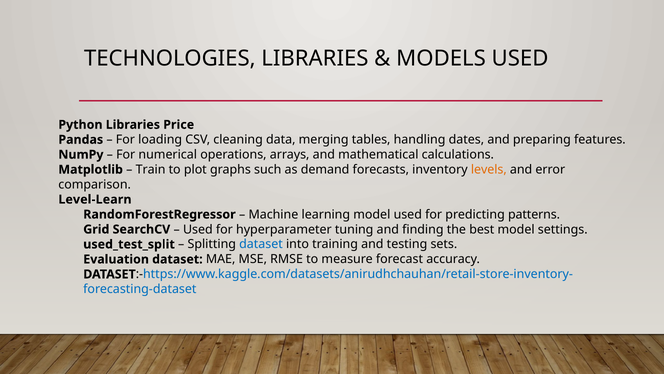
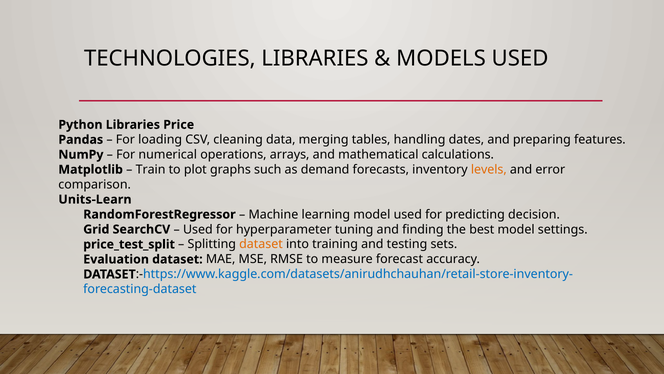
Level-Learn: Level-Learn -> Units-Learn
patterns: patterns -> decision
used_test_split: used_test_split -> price_test_split
dataset at (261, 244) colour: blue -> orange
